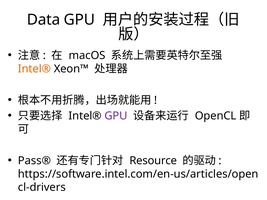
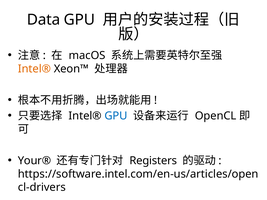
GPU at (116, 116) colour: purple -> blue
Pass®: Pass® -> Your®
Resource: Resource -> Registers
